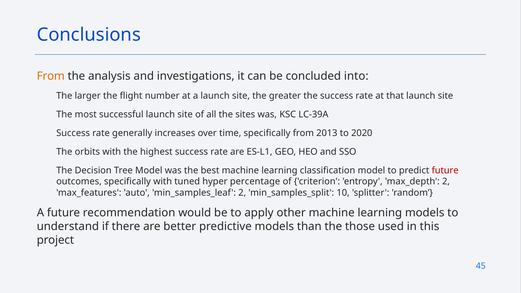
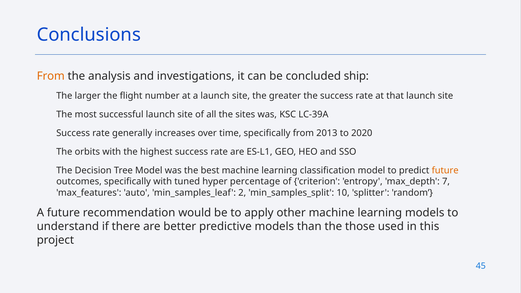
into: into -> ship
future at (445, 171) colour: red -> orange
max_depth 2: 2 -> 7
